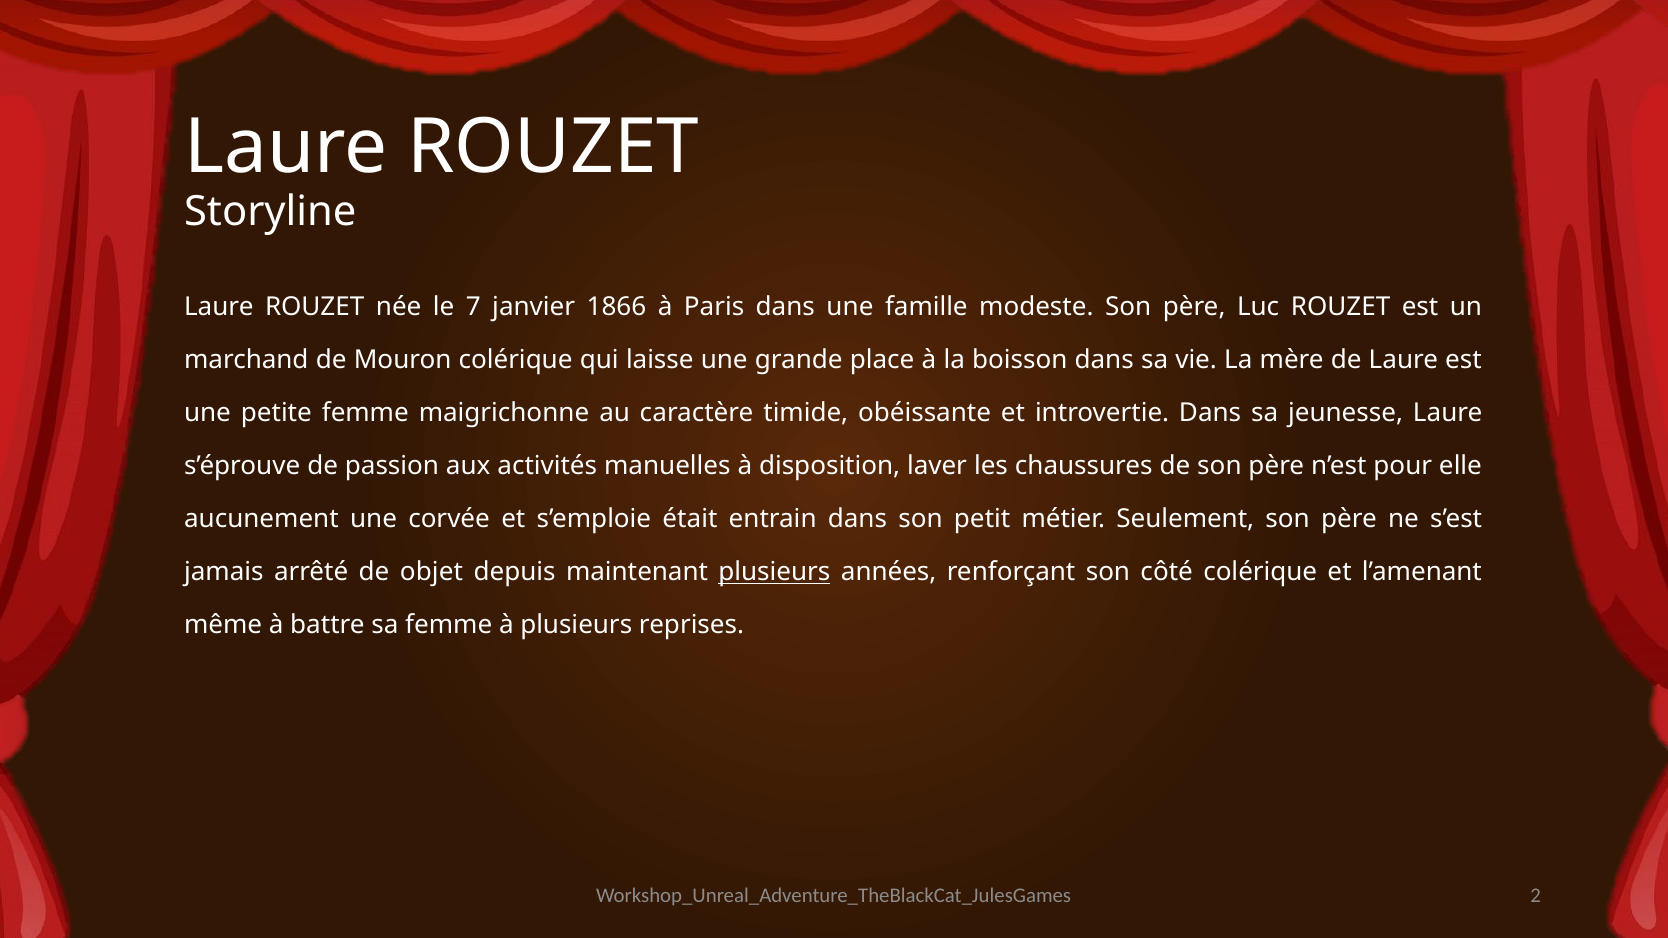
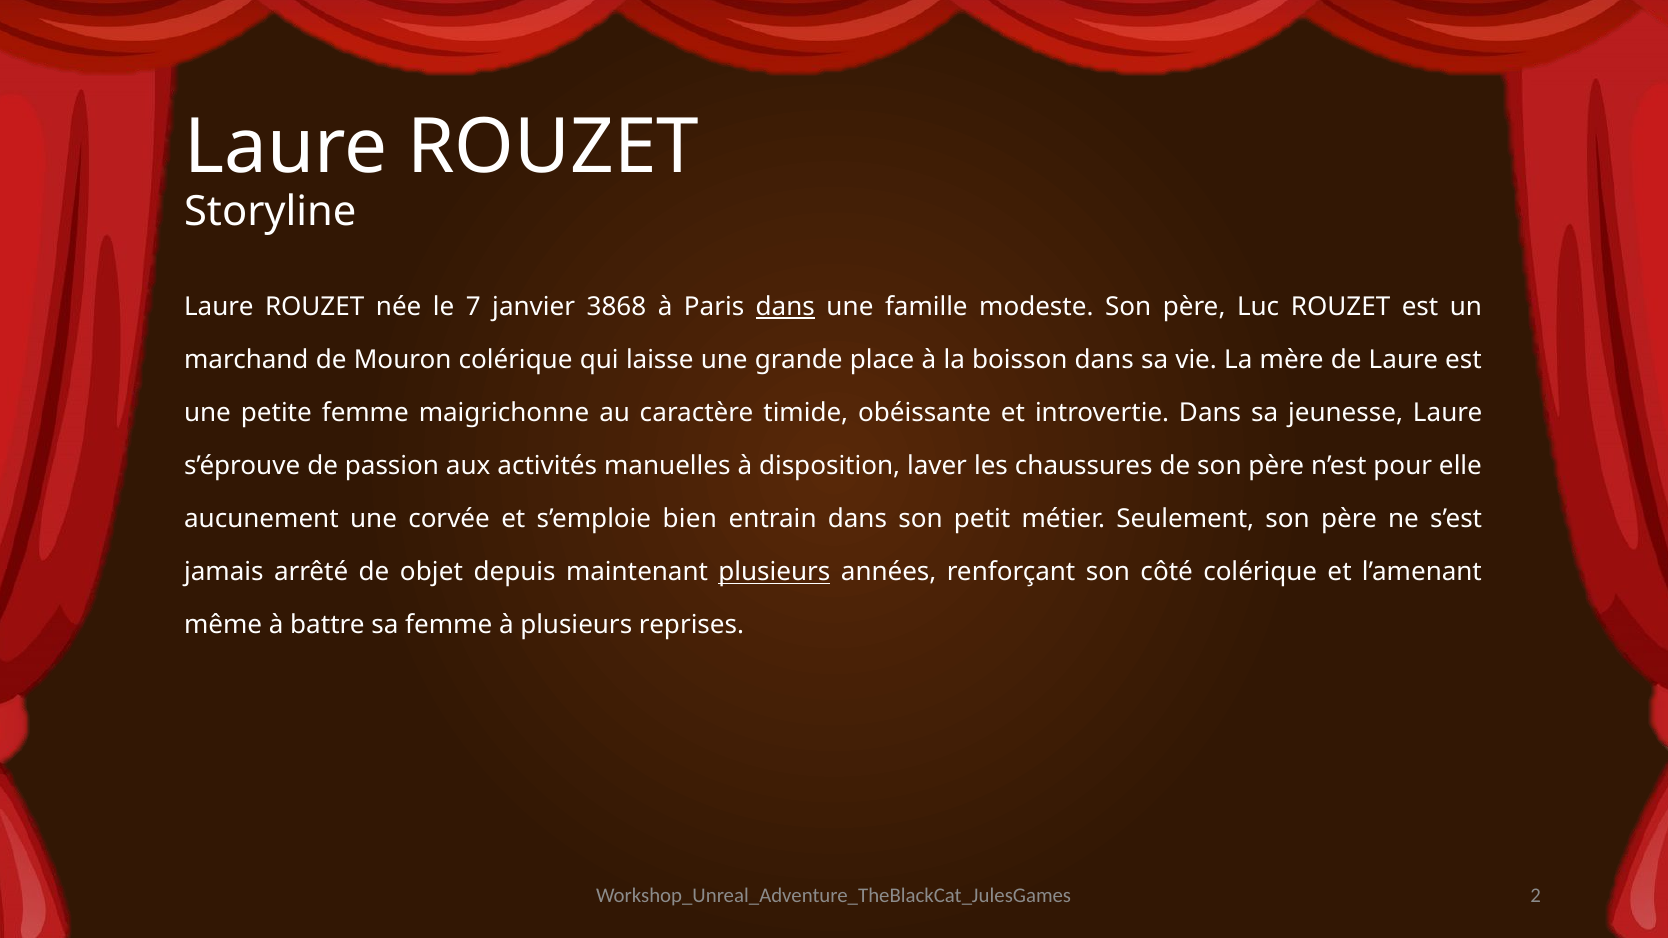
1866: 1866 -> 3868
dans at (785, 307) underline: none -> present
était: était -> bien
